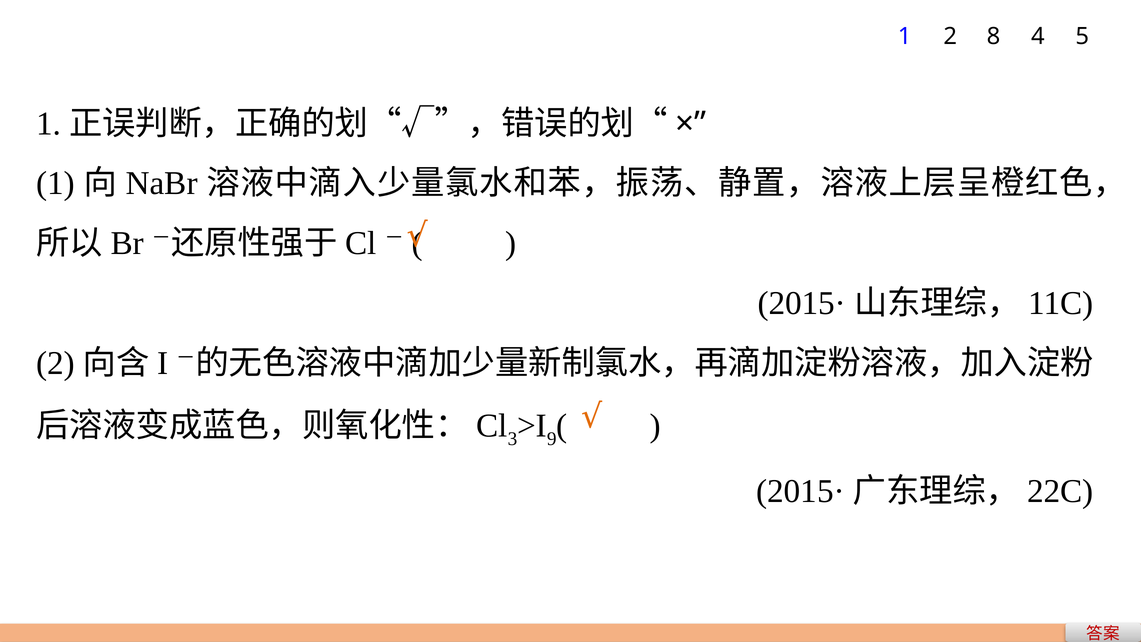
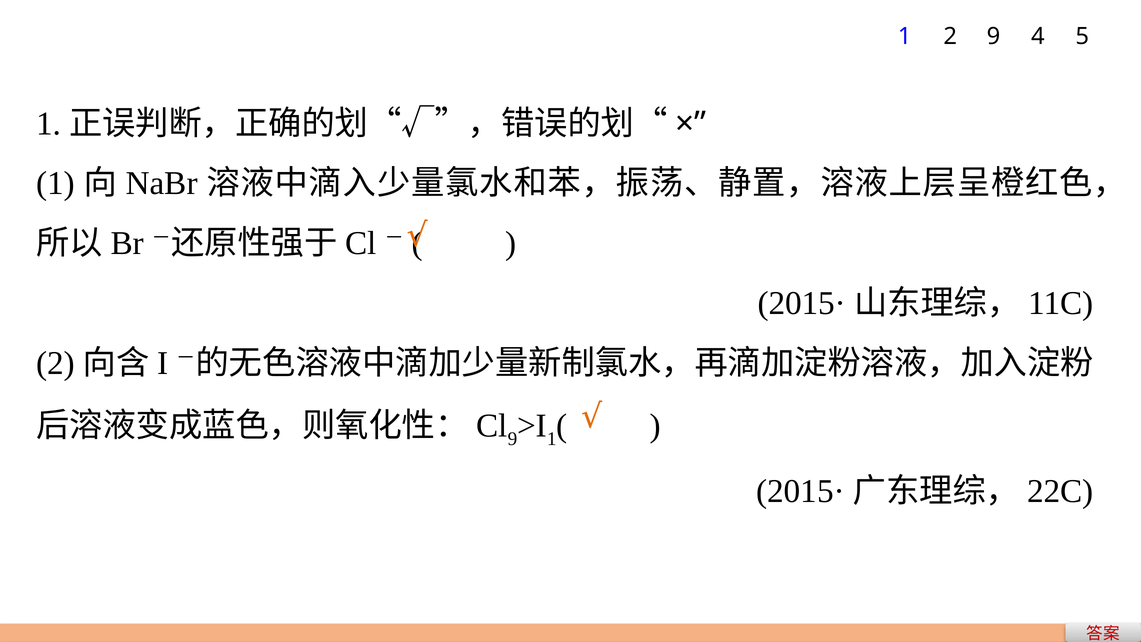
2 8: 8 -> 9
3 at (512, 439): 3 -> 9
9 at (552, 439): 9 -> 1
